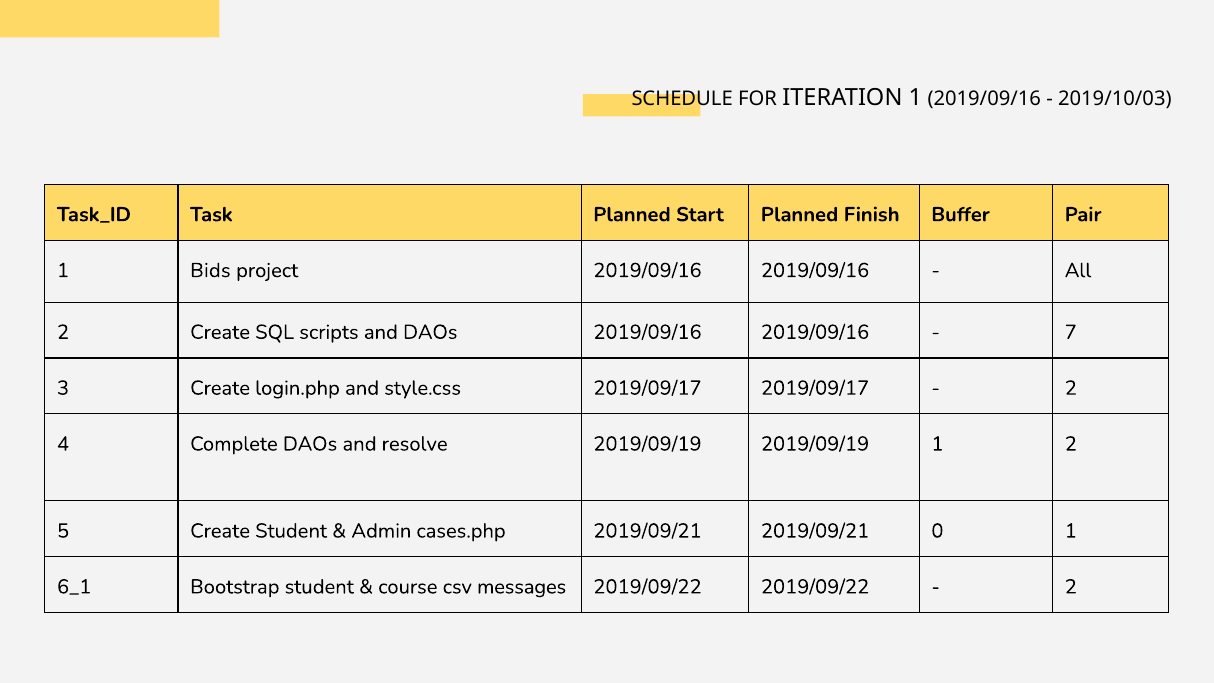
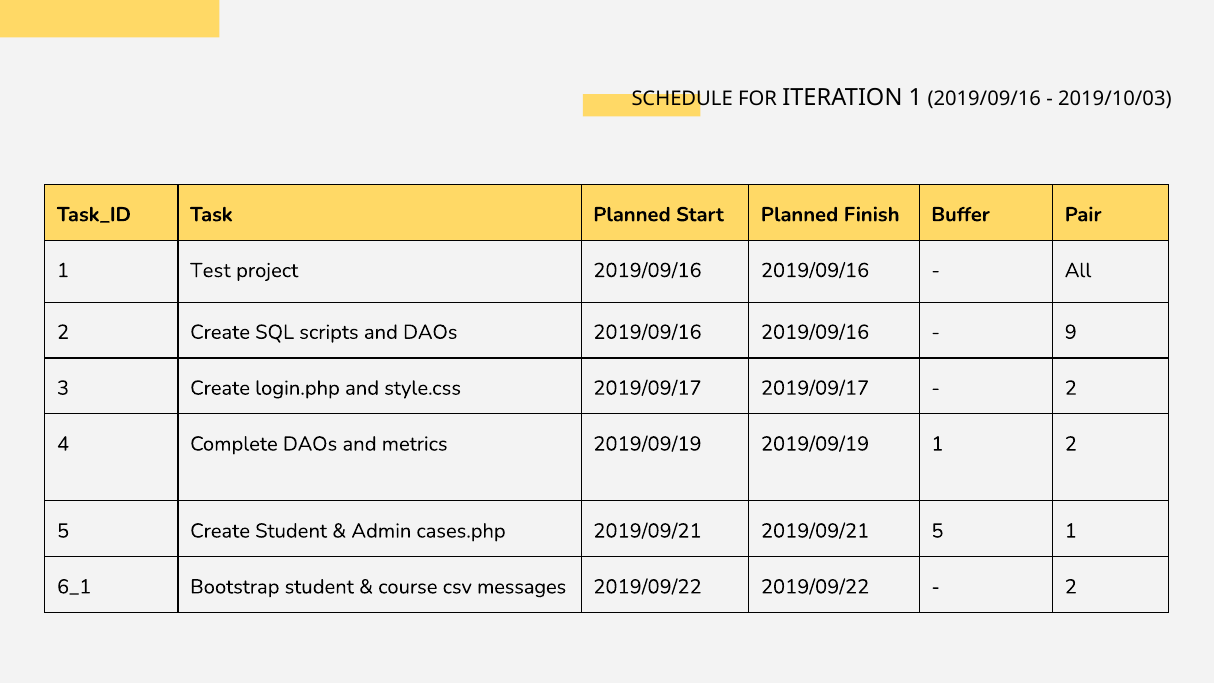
Bids: Bids -> Test
7: 7 -> 9
resolve: resolve -> metrics
2019/09/21 0: 0 -> 5
